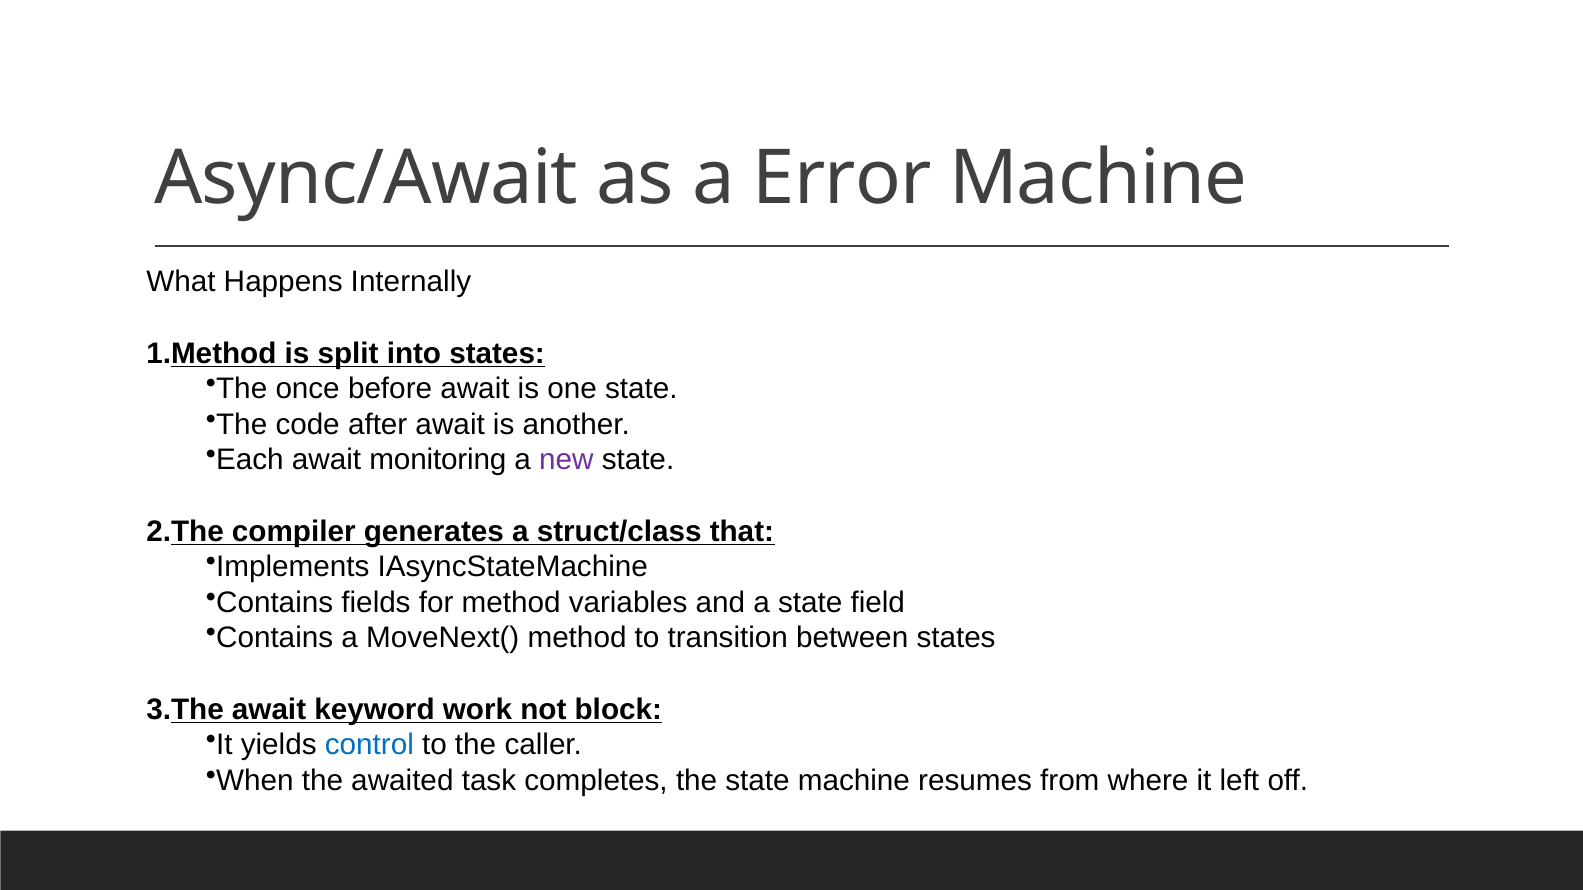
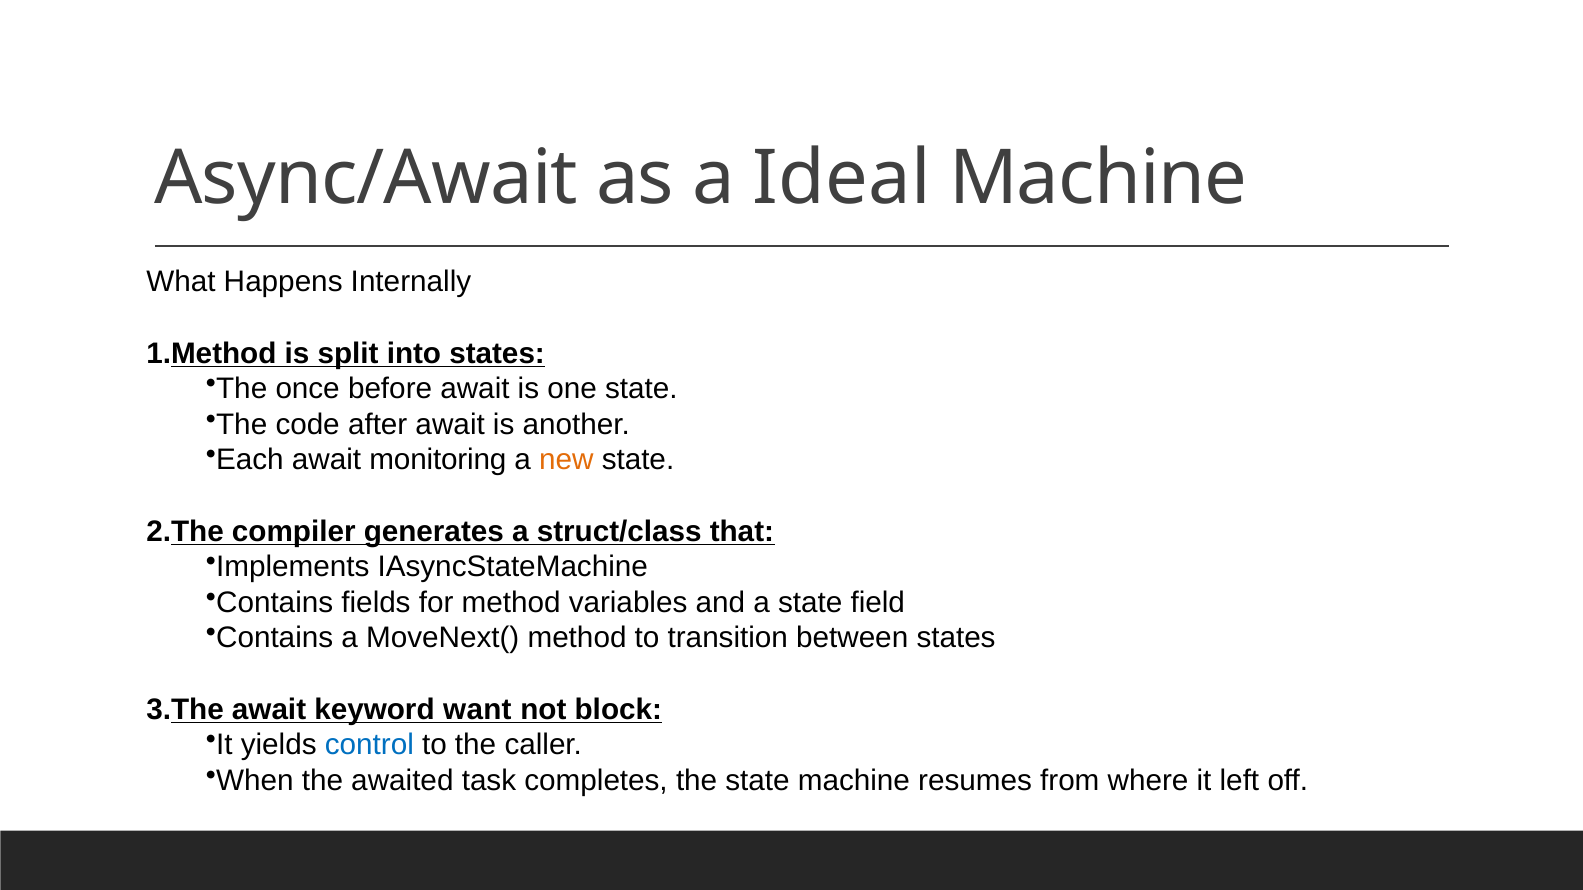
Error: Error -> Ideal
new colour: purple -> orange
work: work -> want
